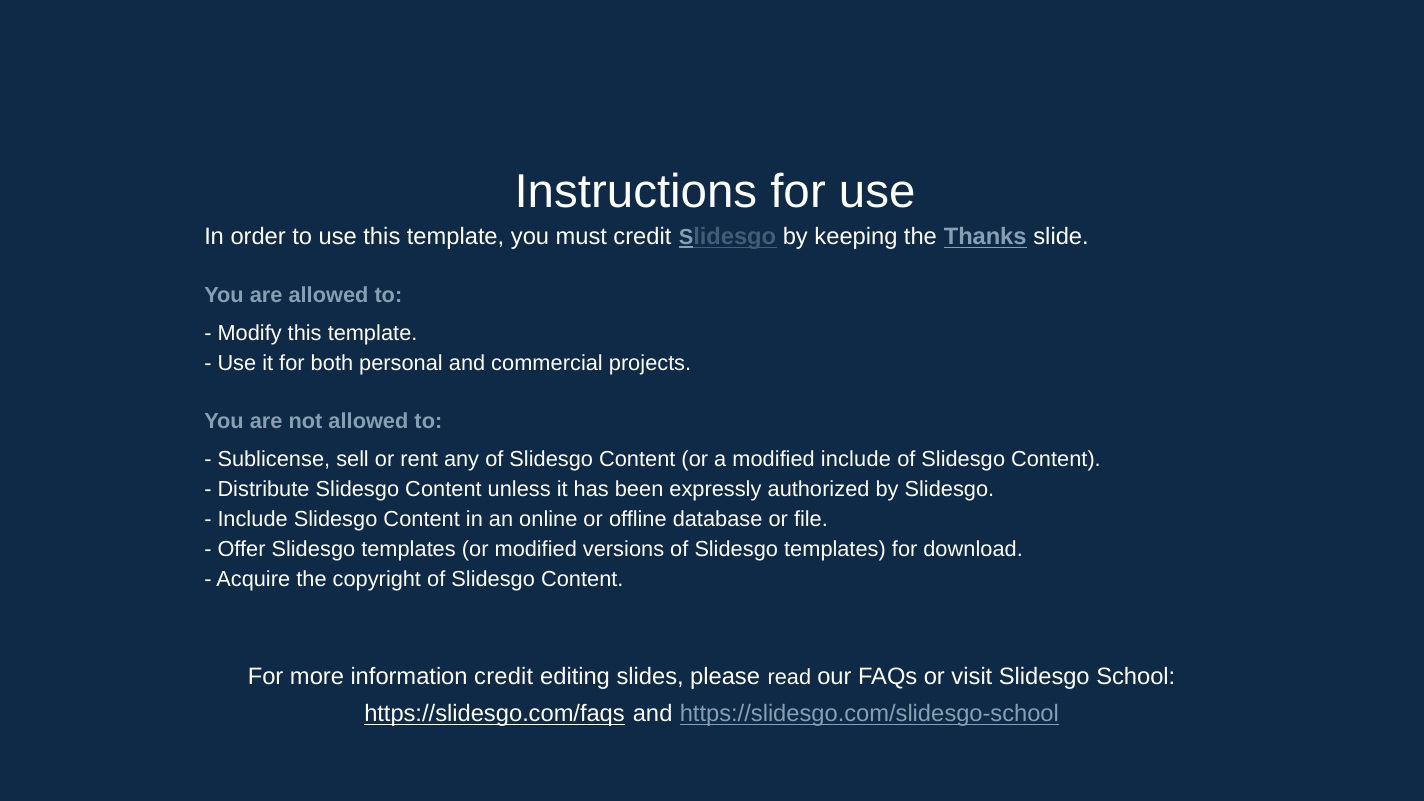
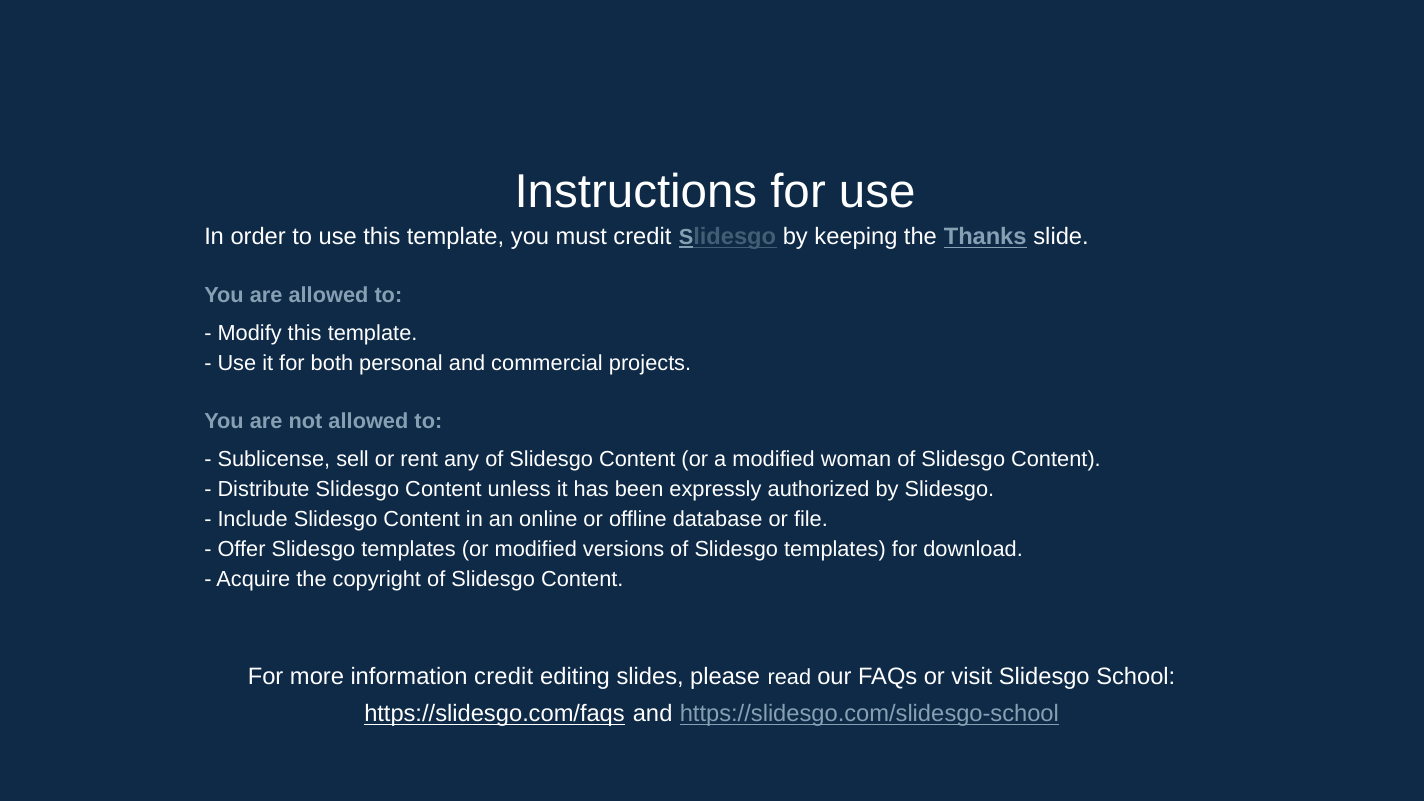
modified include: include -> woman
